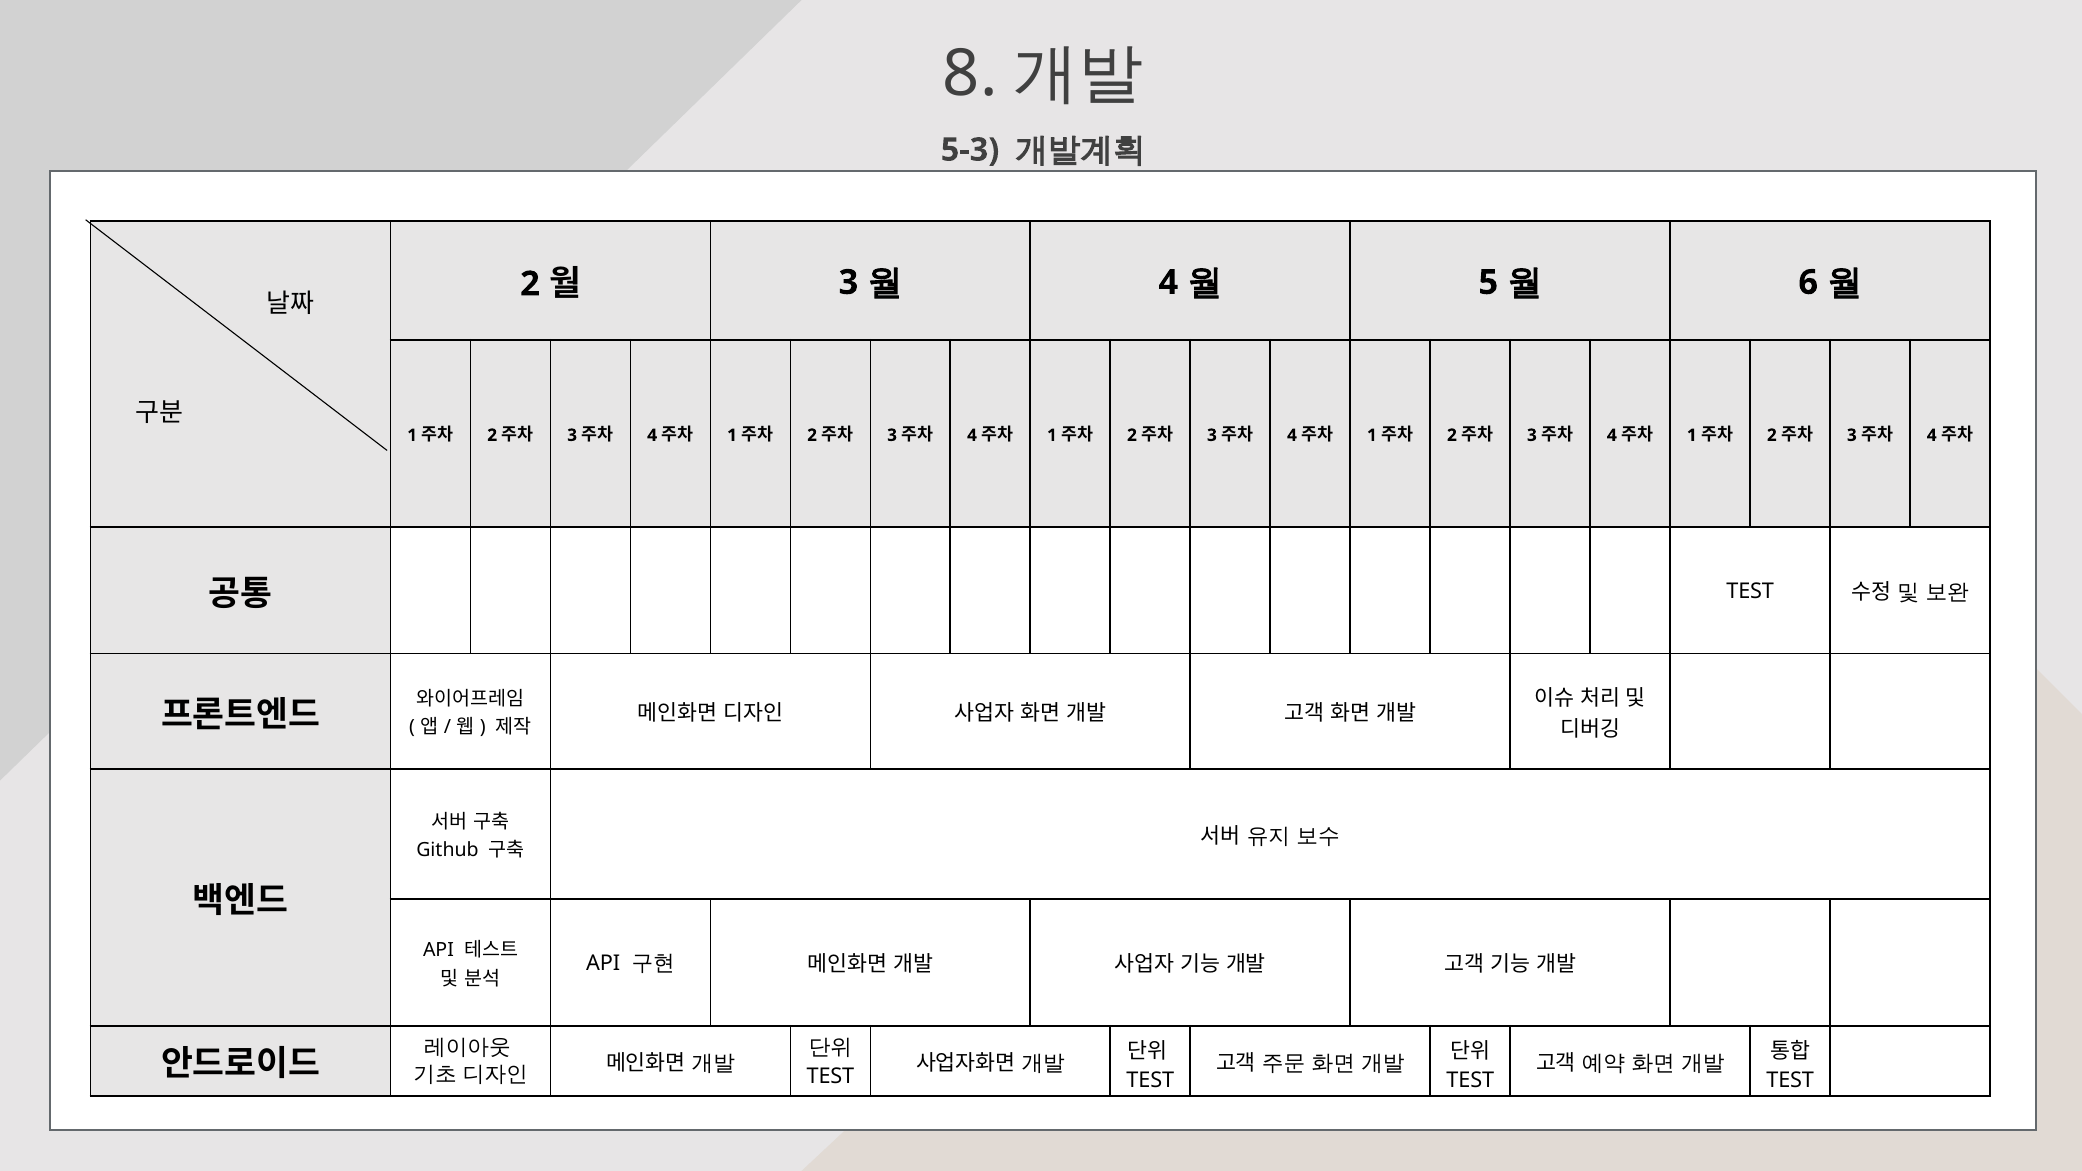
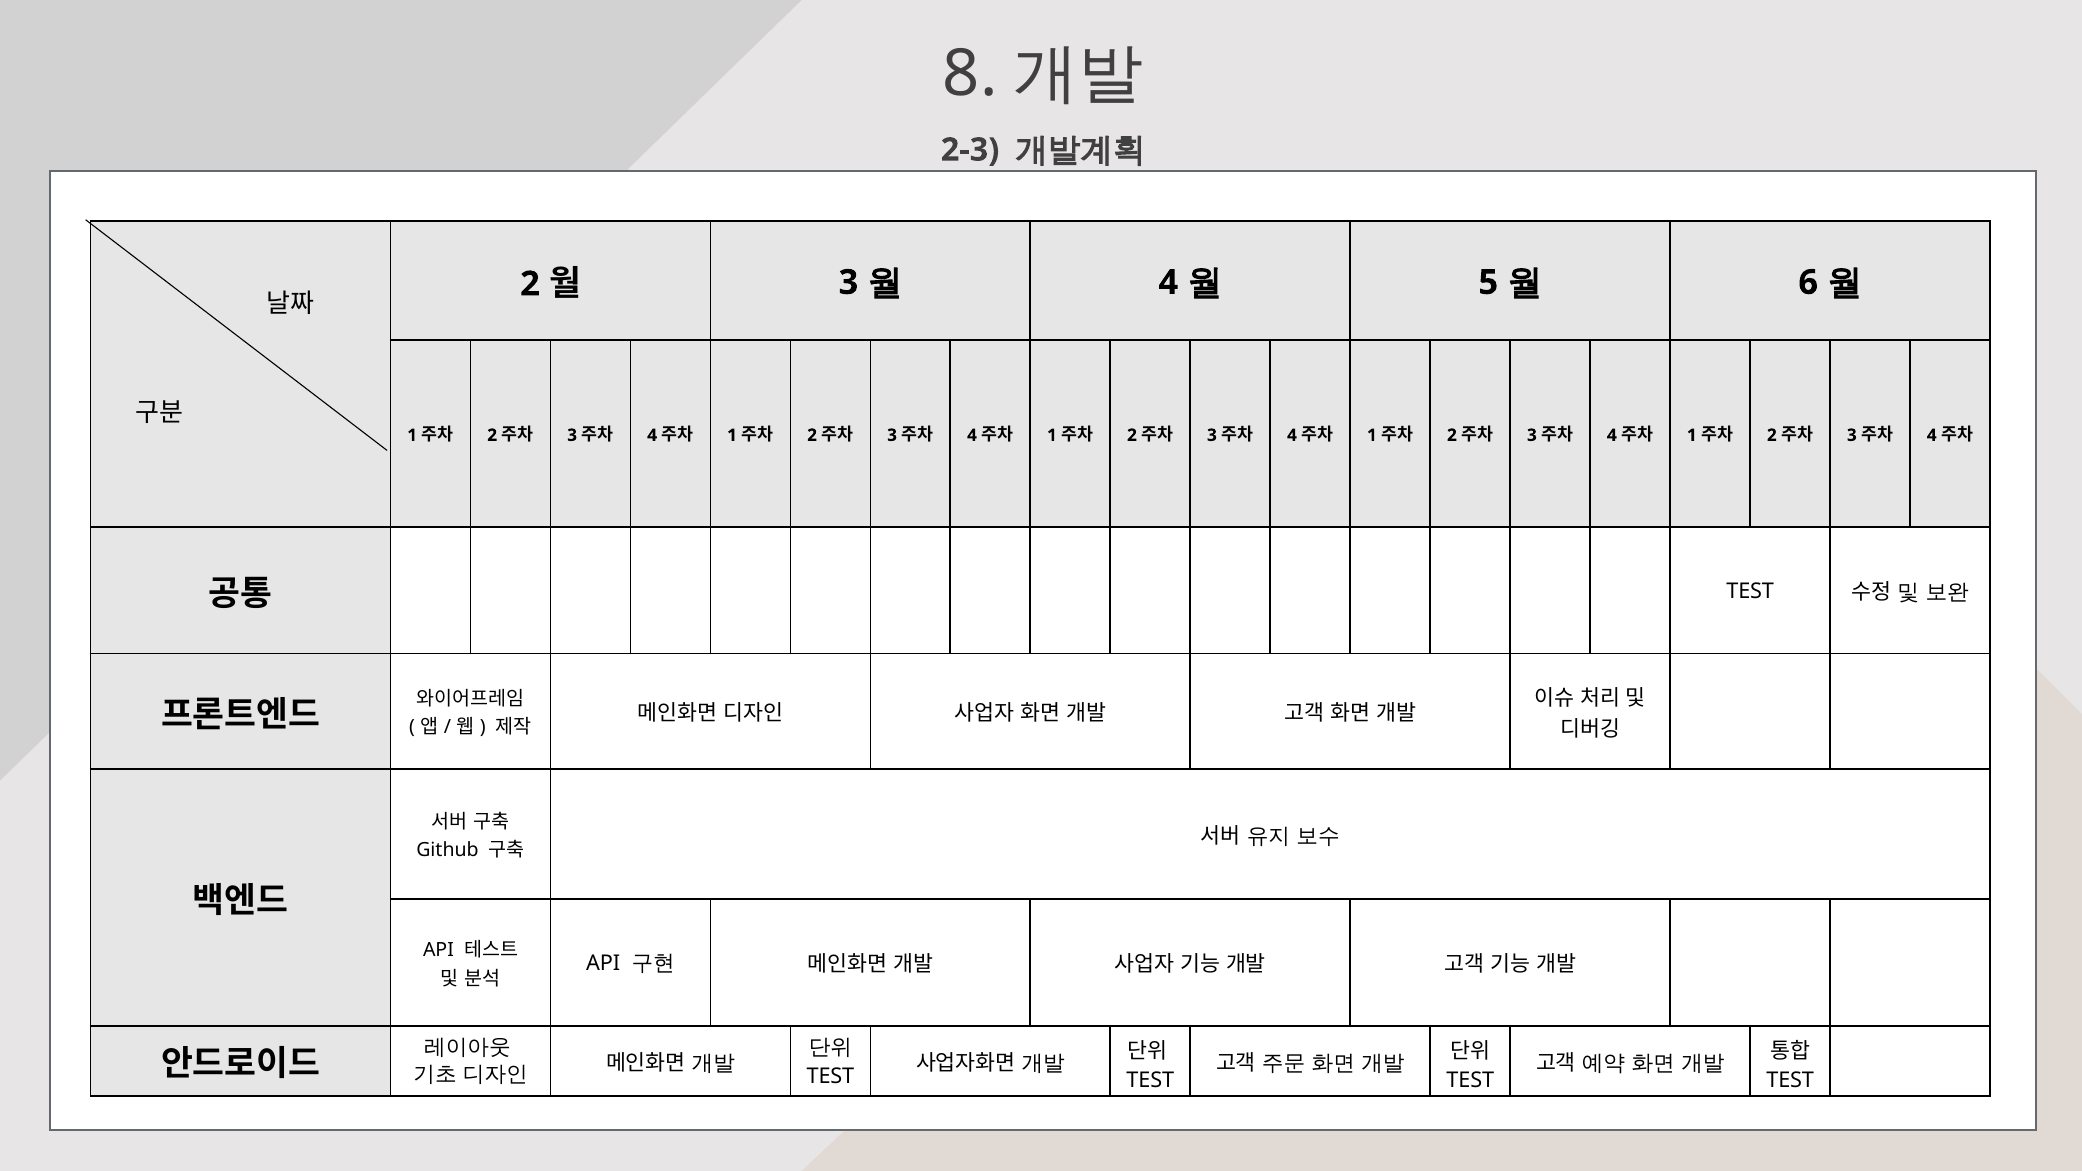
5-3: 5-3 -> 2-3
